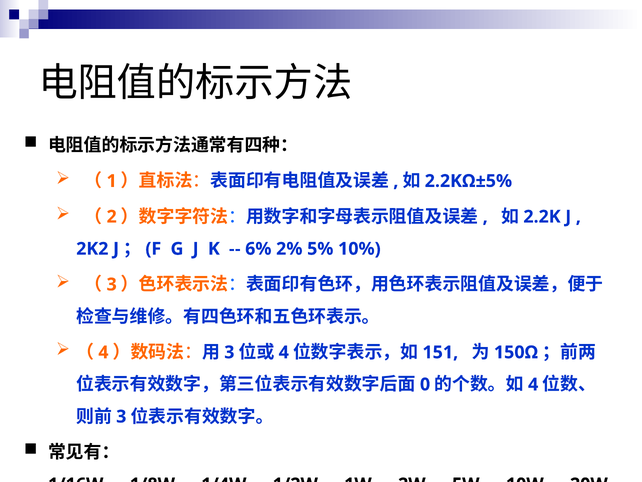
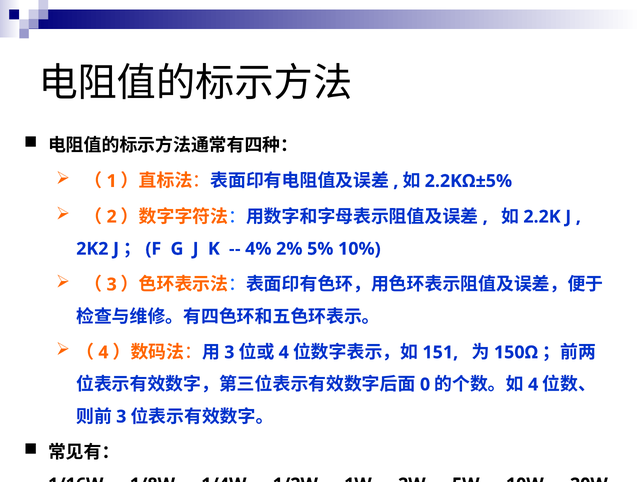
6%: 6% -> 4%
